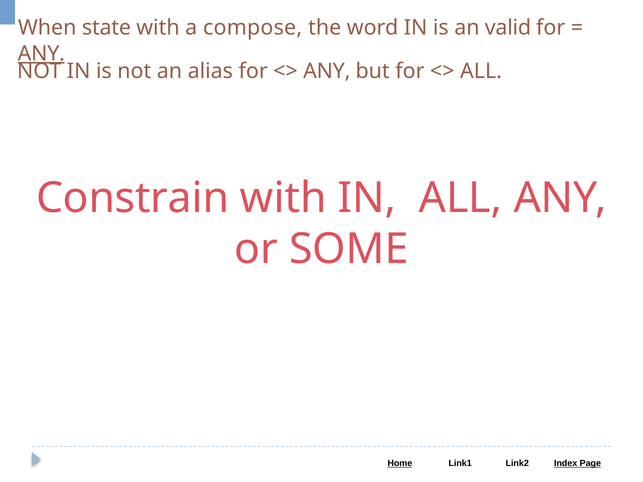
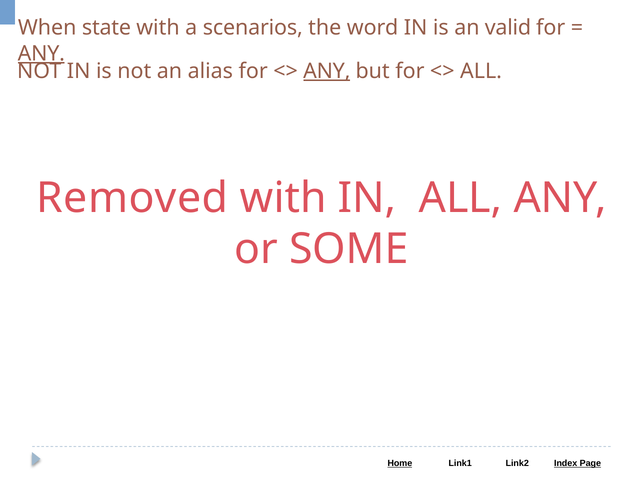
compose: compose -> scenarios
ANY at (327, 71) underline: none -> present
Constrain: Constrain -> Removed
